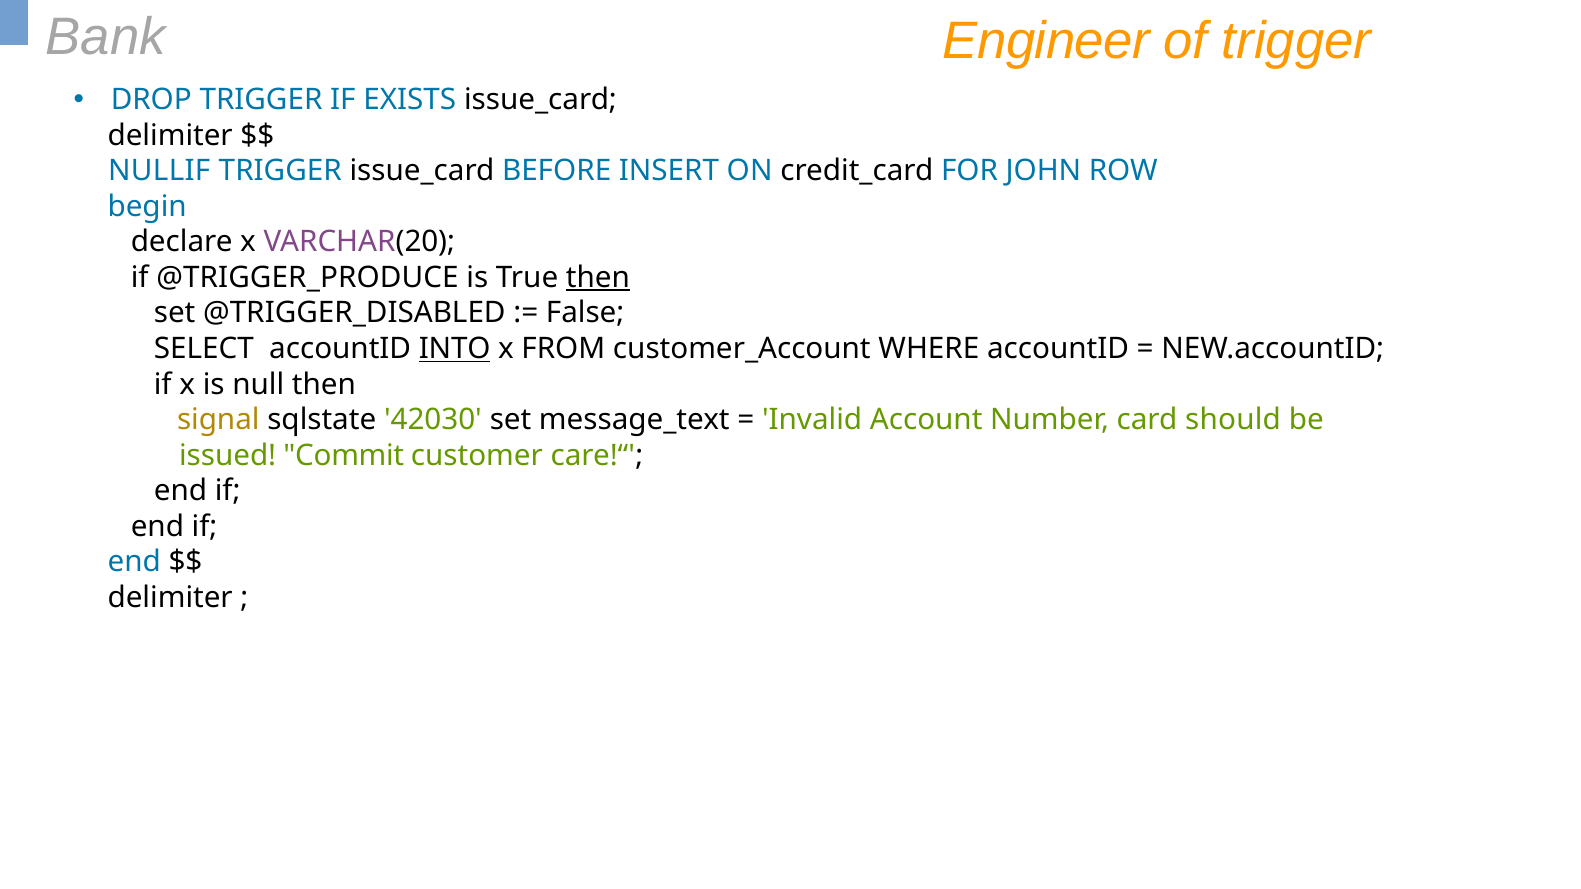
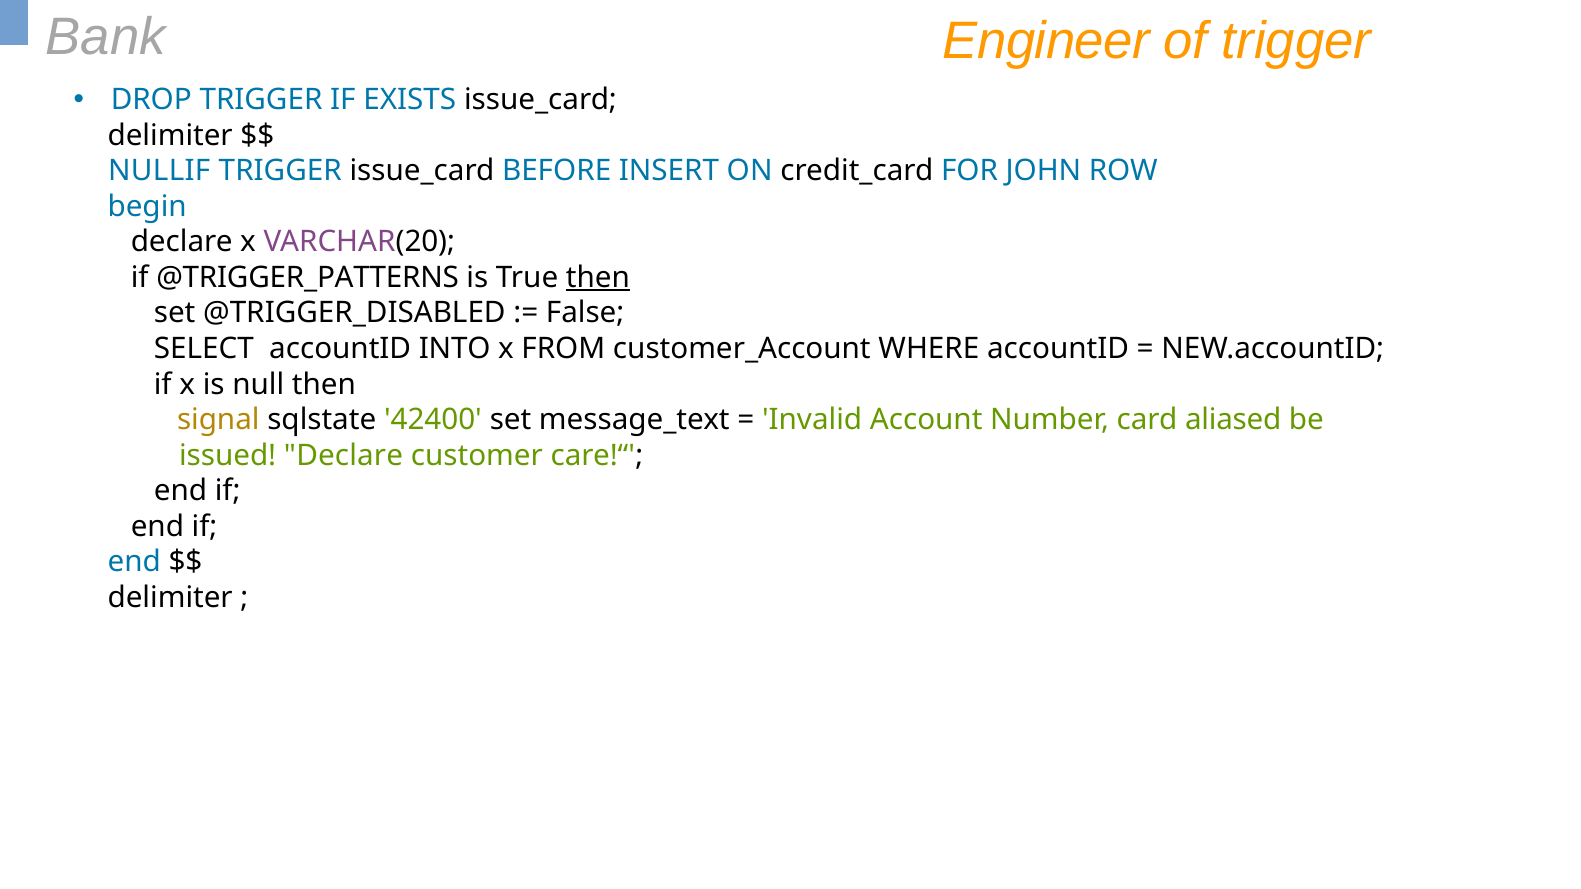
@TRIGGER_PRODUCE: @TRIGGER_PRODUCE -> @TRIGGER_PATTERNS
INTO underline: present -> none
42030: 42030 -> 42400
should: should -> aliased
issued Commit: Commit -> Declare
